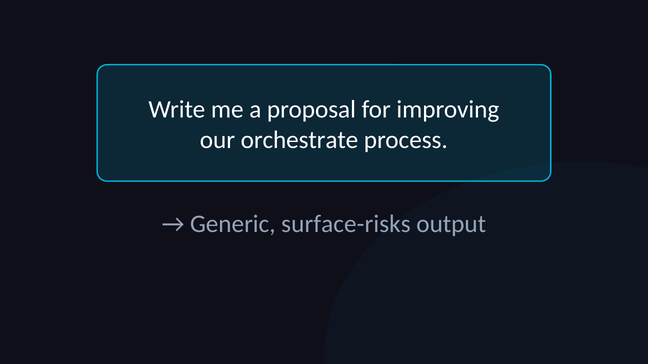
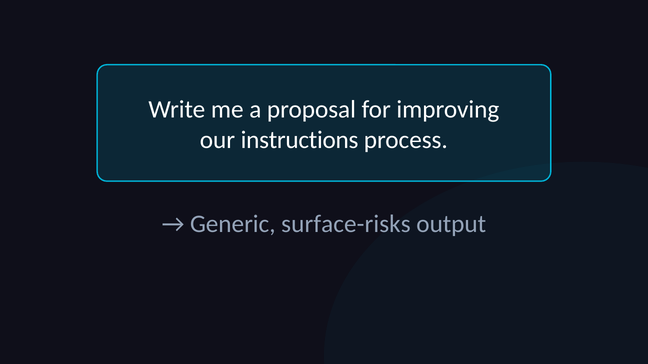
orchestrate: orchestrate -> instructions
